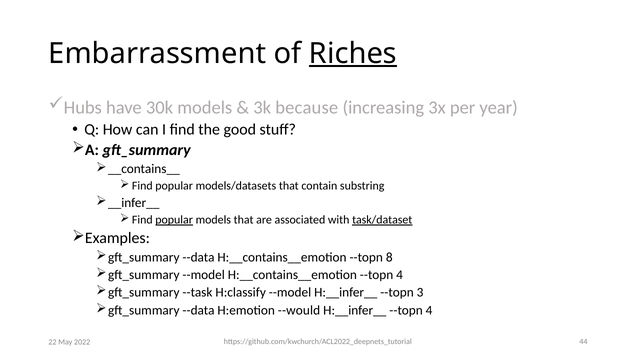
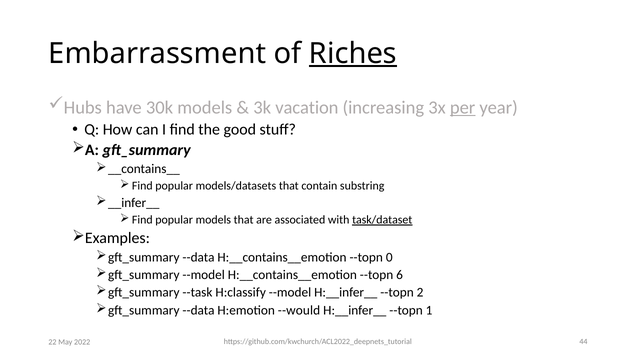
because: because -> vacation
per underline: none -> present
popular at (174, 220) underline: present -> none
8: 8 -> 0
H:__contains__emotion --topn 4: 4 -> 6
3: 3 -> 2
H:__infer__ --topn 4: 4 -> 1
